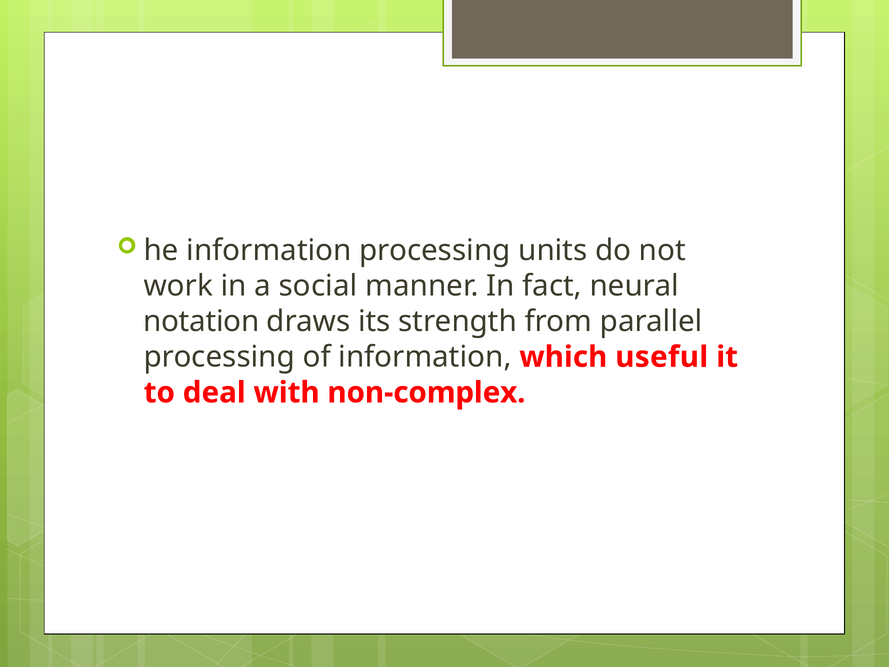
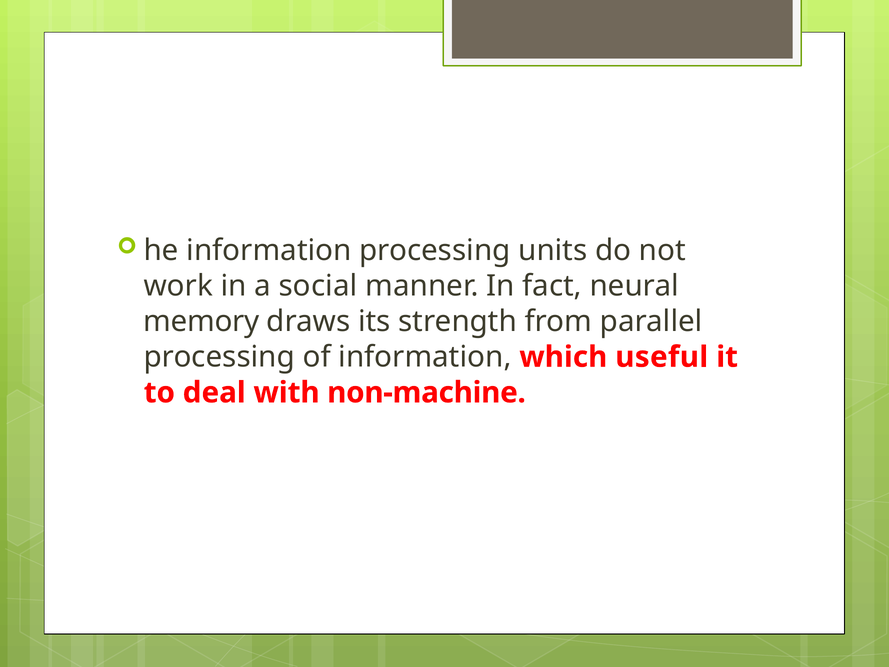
notation: notation -> memory
non-complex: non-complex -> non-machine
